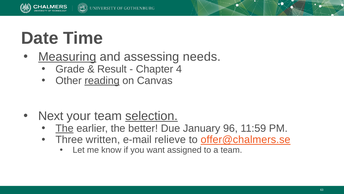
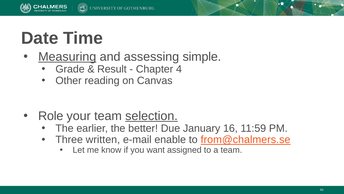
needs: needs -> simple
reading underline: present -> none
Next: Next -> Role
The at (65, 128) underline: present -> none
96: 96 -> 16
relieve: relieve -> enable
offer@chalmers.se: offer@chalmers.se -> from@chalmers.se
